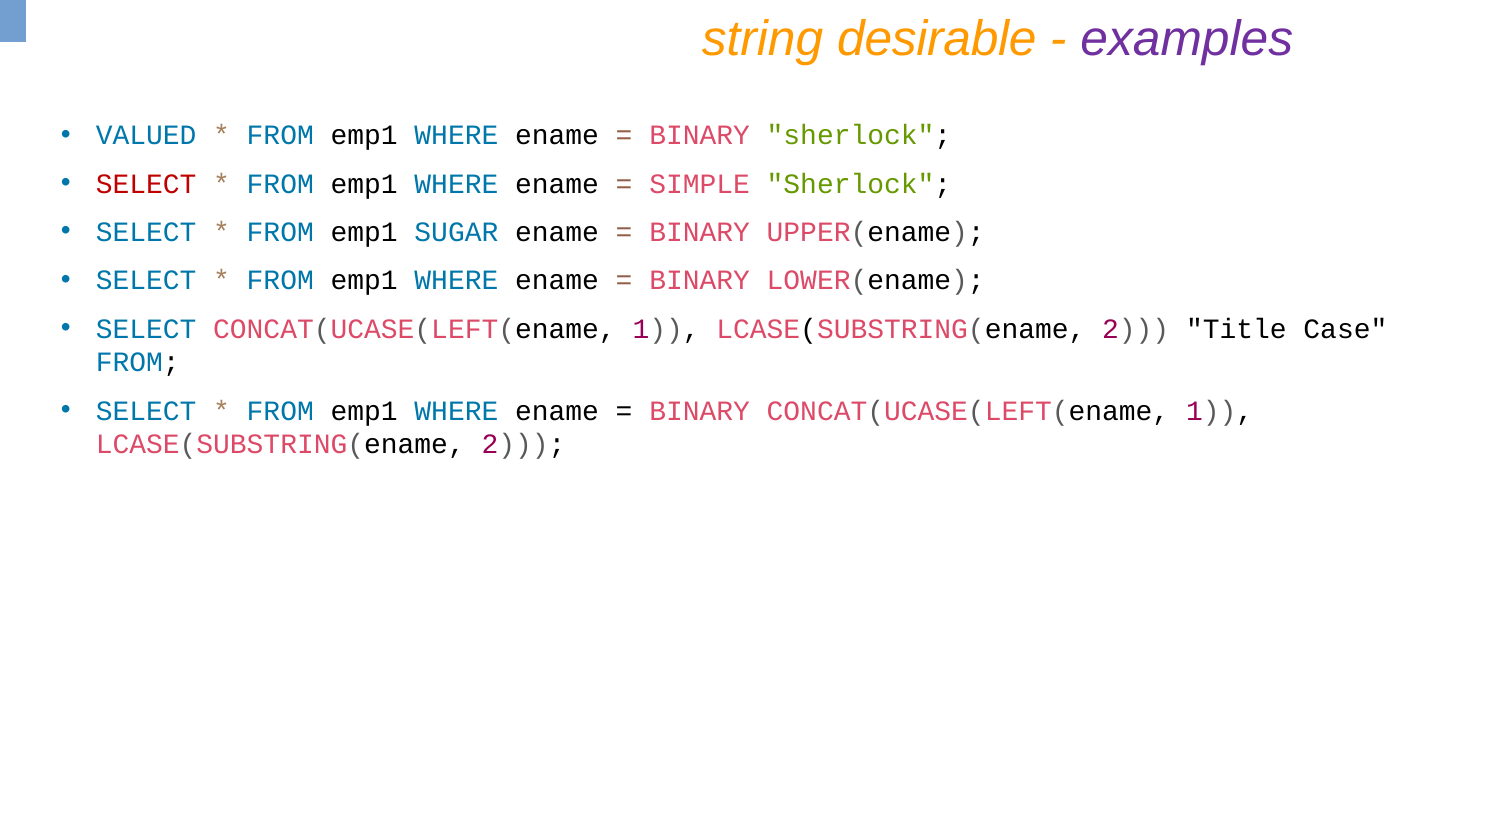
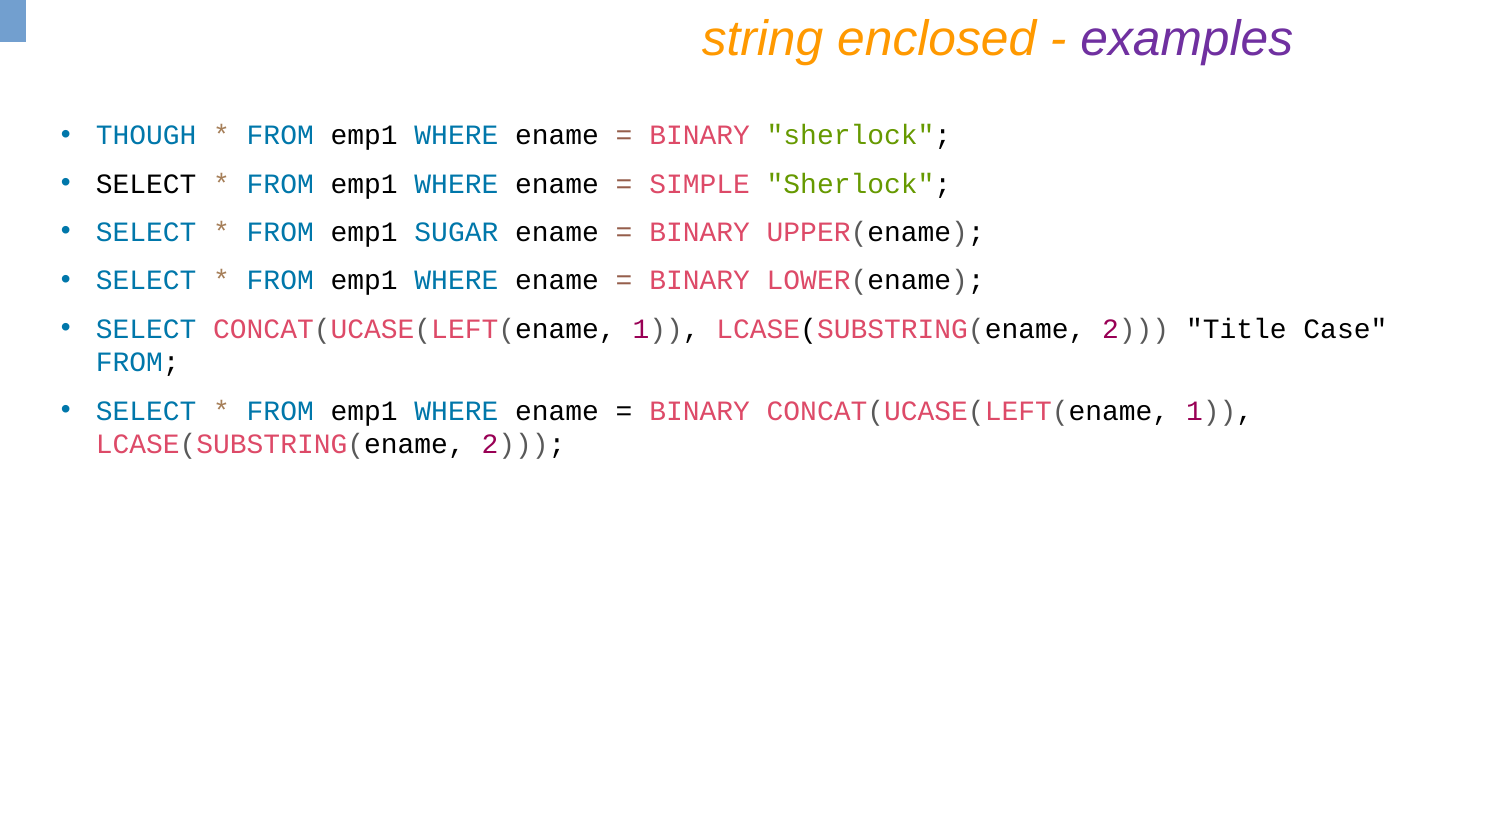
desirable: desirable -> enclosed
VALUED: VALUED -> THOUGH
SELECT at (146, 184) colour: red -> black
